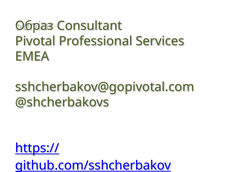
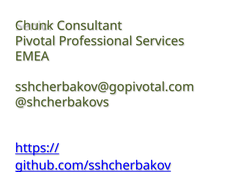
Образ: Образ -> Chunk
